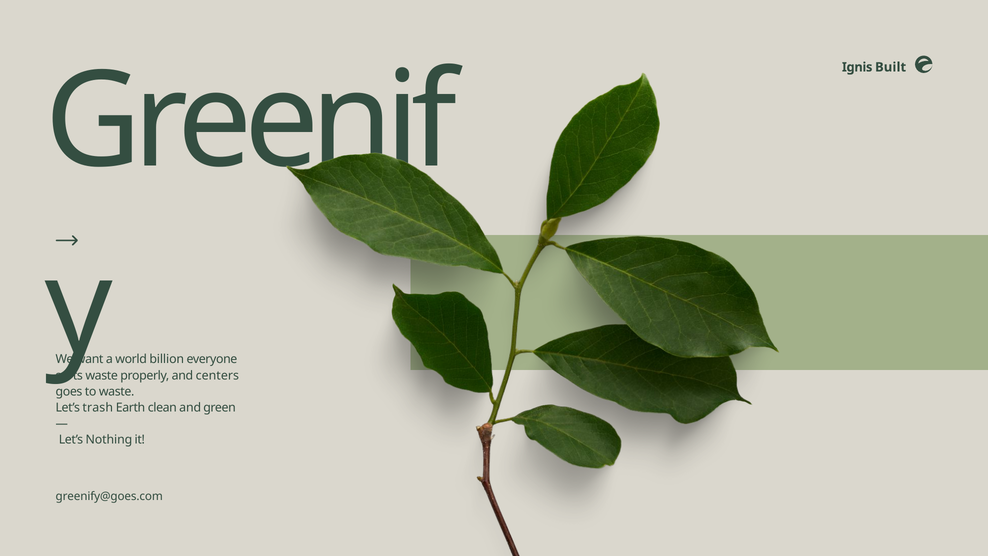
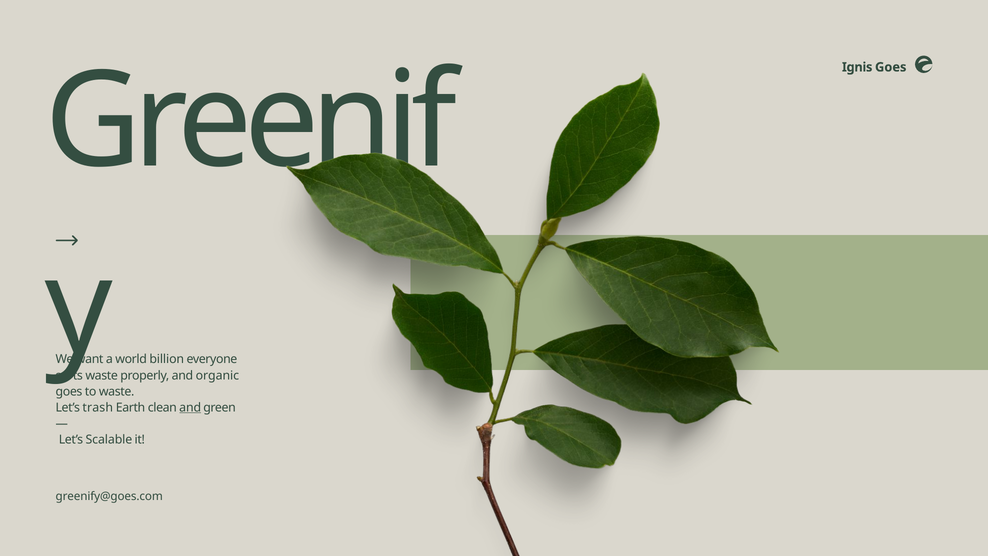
Ignis Built: Built -> Goes
centers: centers -> organic
and at (190, 407) underline: none -> present
Nothing: Nothing -> Scalable
